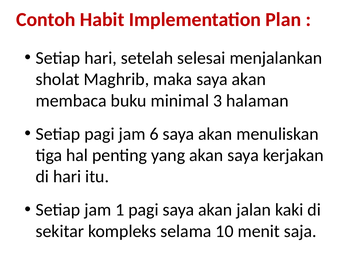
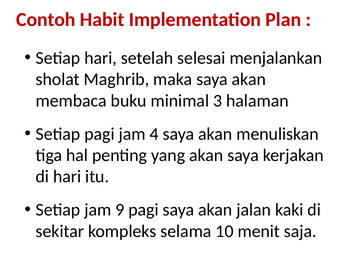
6: 6 -> 4
1: 1 -> 9
